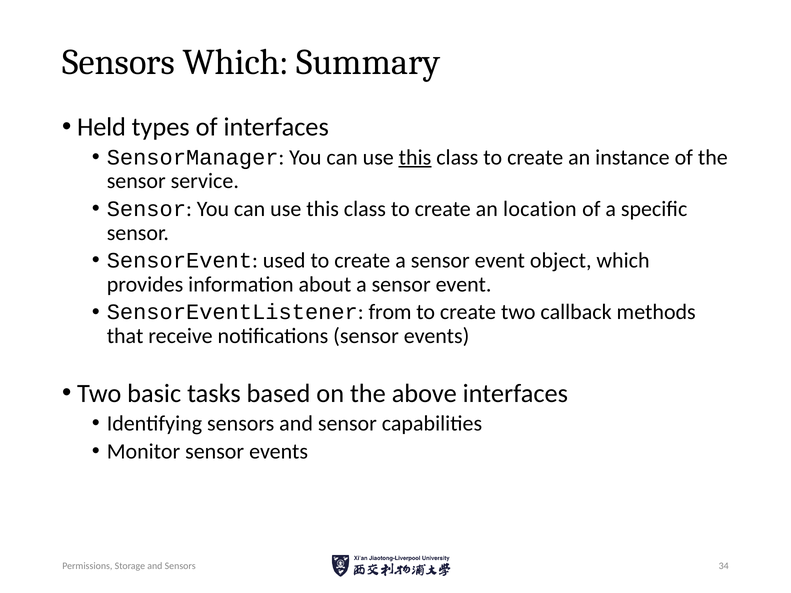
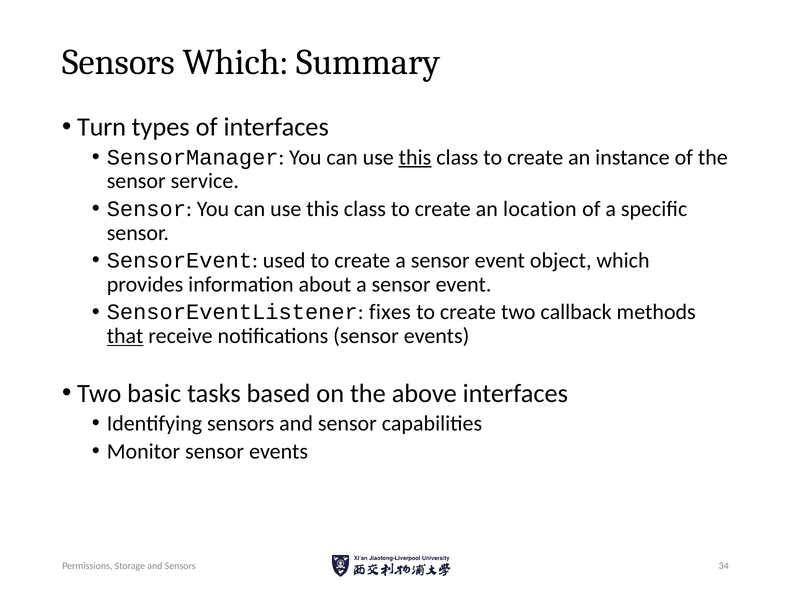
Held: Held -> Turn
from: from -> fixes
that underline: none -> present
